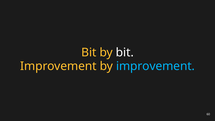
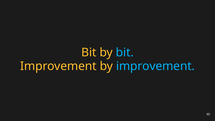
bit at (125, 52) colour: white -> light blue
